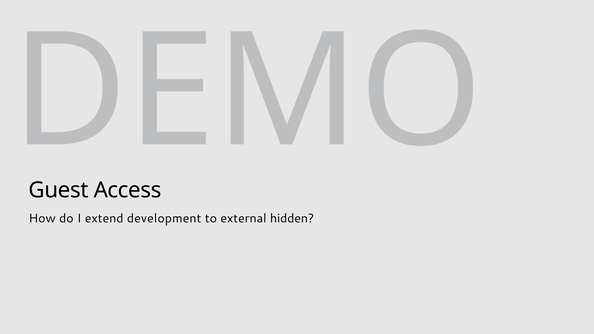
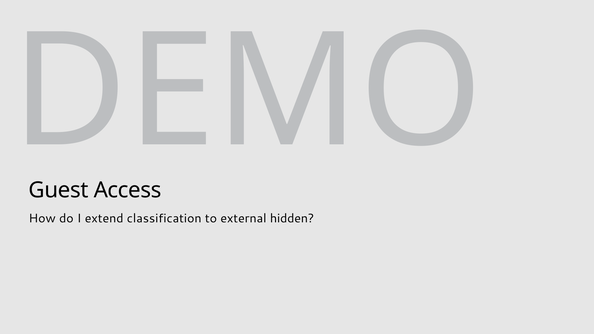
development: development -> classification
